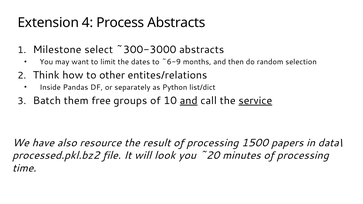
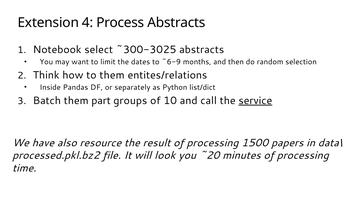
Milestone: Milestone -> Notebook
~300-3000: ~300-3000 -> ~300-3025
to other: other -> them
free: free -> part
and at (189, 101) underline: present -> none
